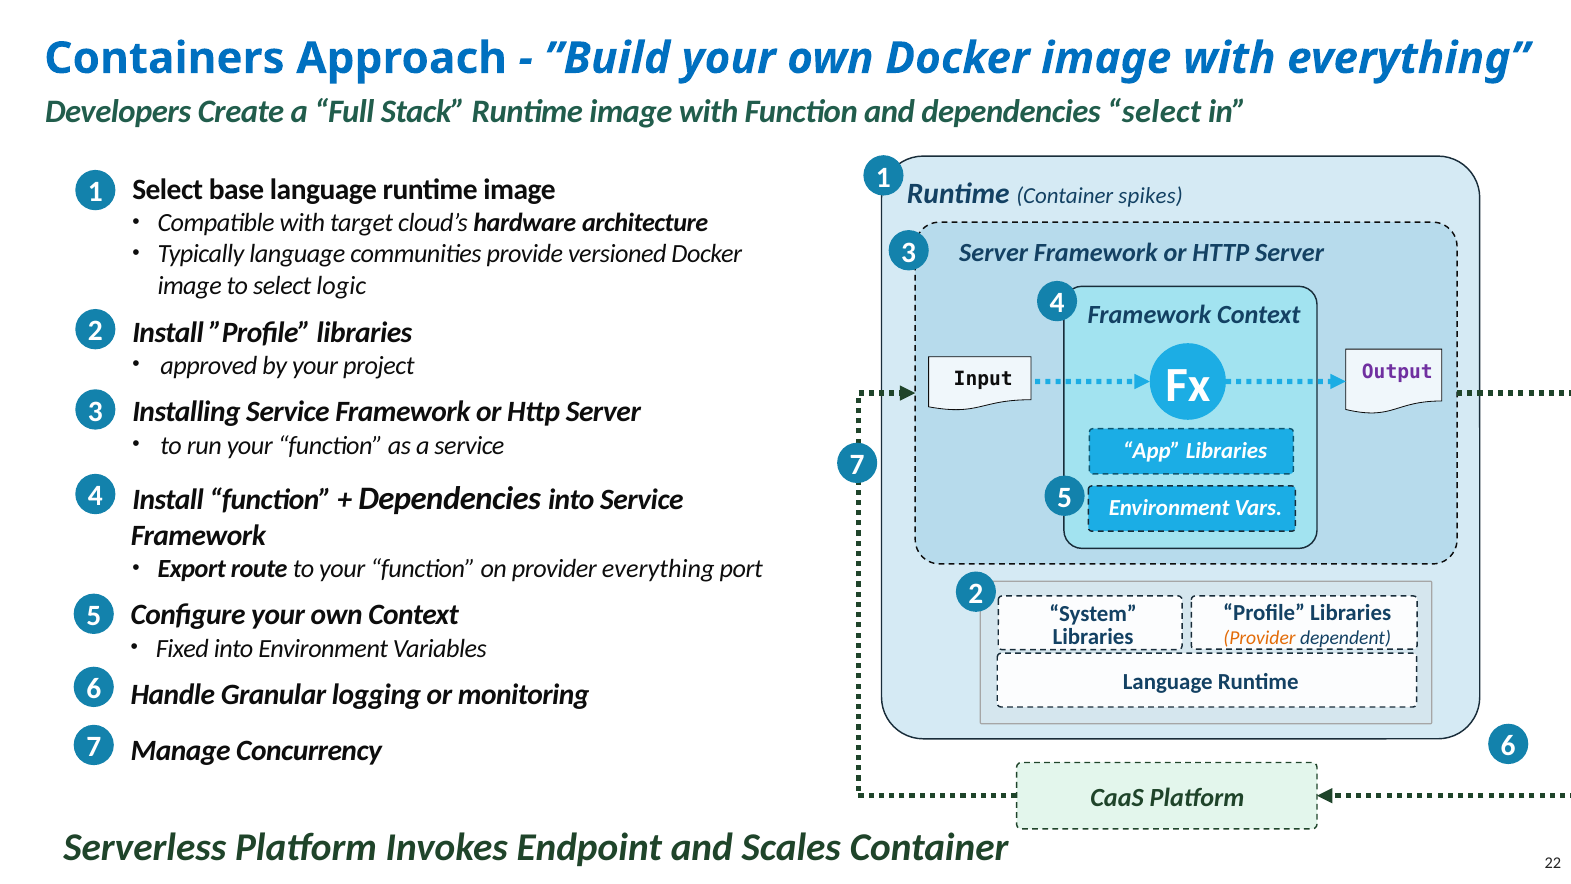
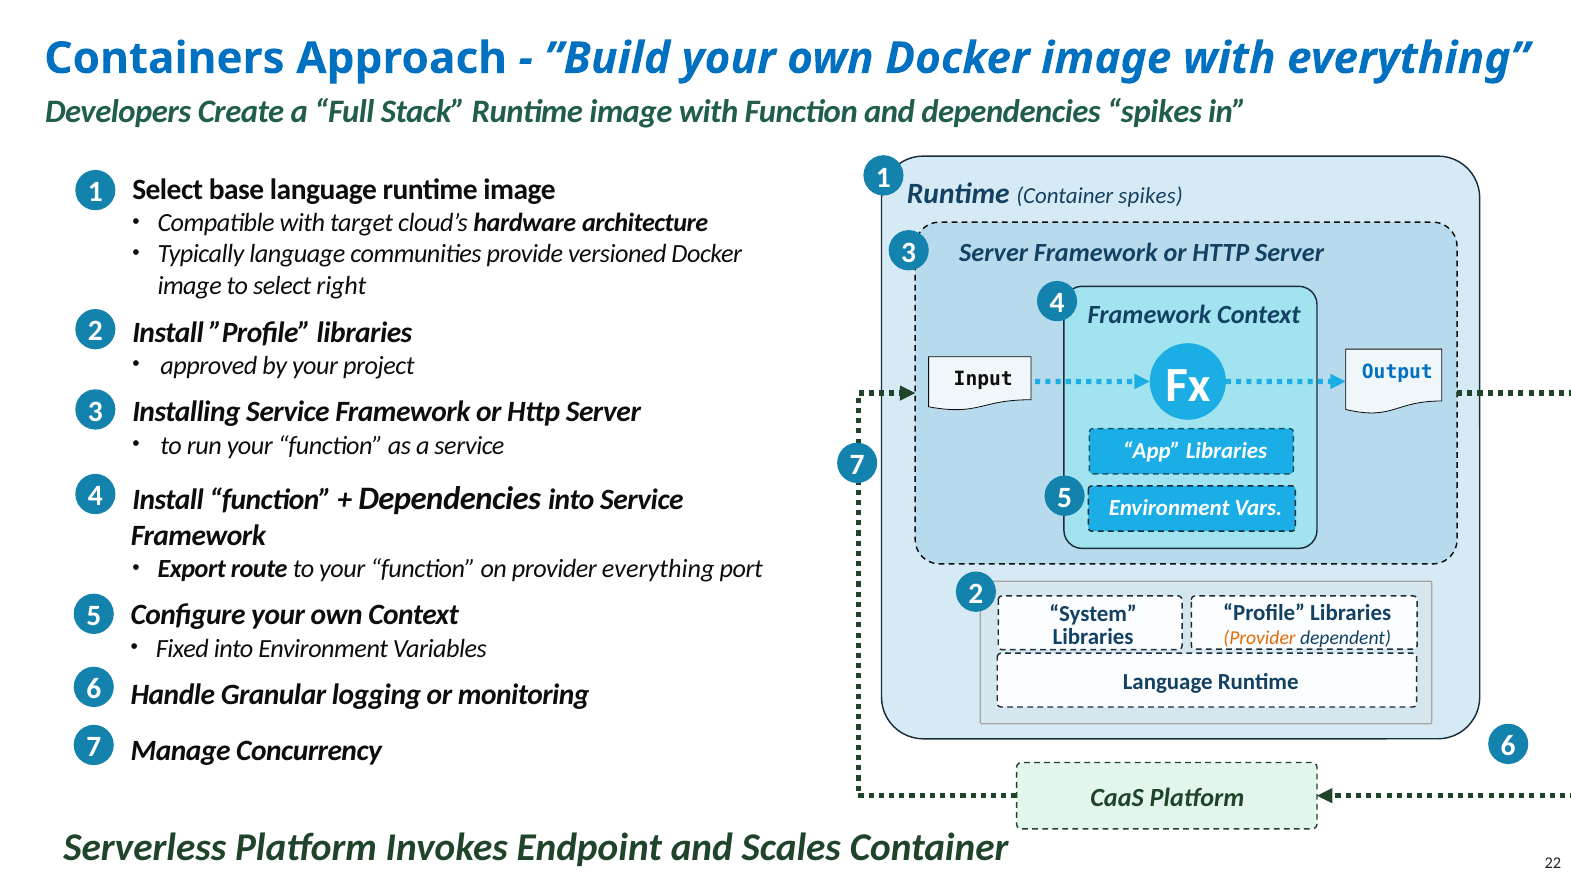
dependencies select: select -> spikes
logic: logic -> right
Output colour: purple -> blue
